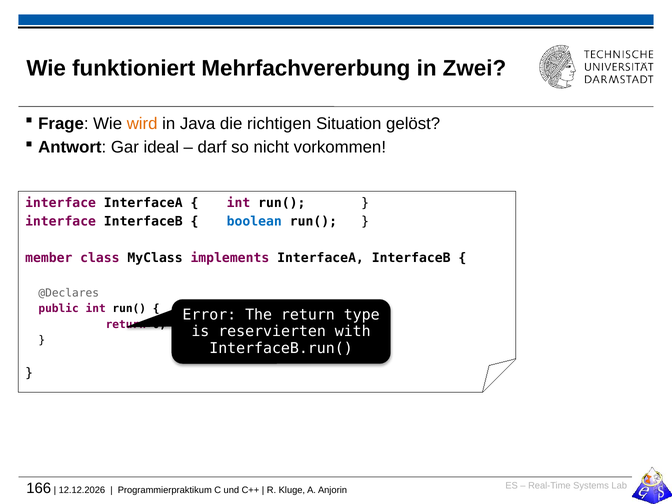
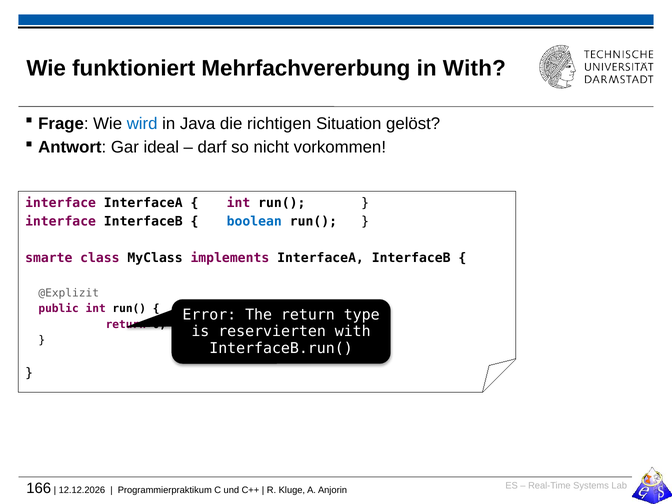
in Zwei: Zwei -> With
wird colour: orange -> blue
member: member -> smarte
@Declares: @Declares -> @Explizit
